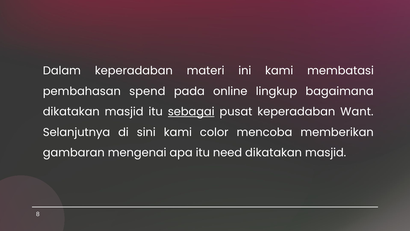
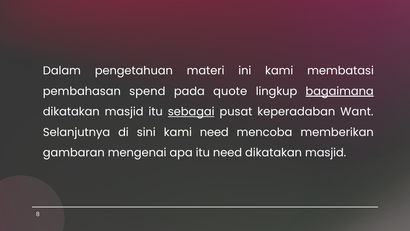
Dalam keperadaban: keperadaban -> pengetahuan
online: online -> quote
bagaimana underline: none -> present
kami color: color -> need
